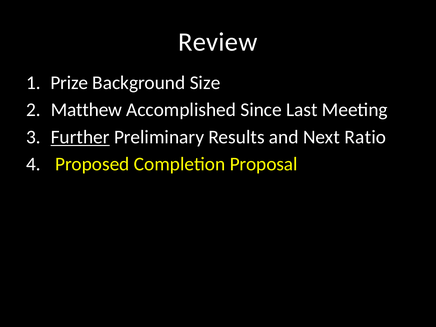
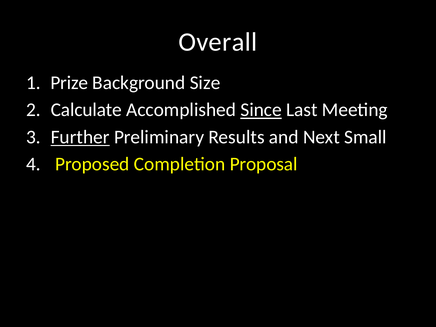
Review: Review -> Overall
Matthew: Matthew -> Calculate
Since underline: none -> present
Ratio: Ratio -> Small
